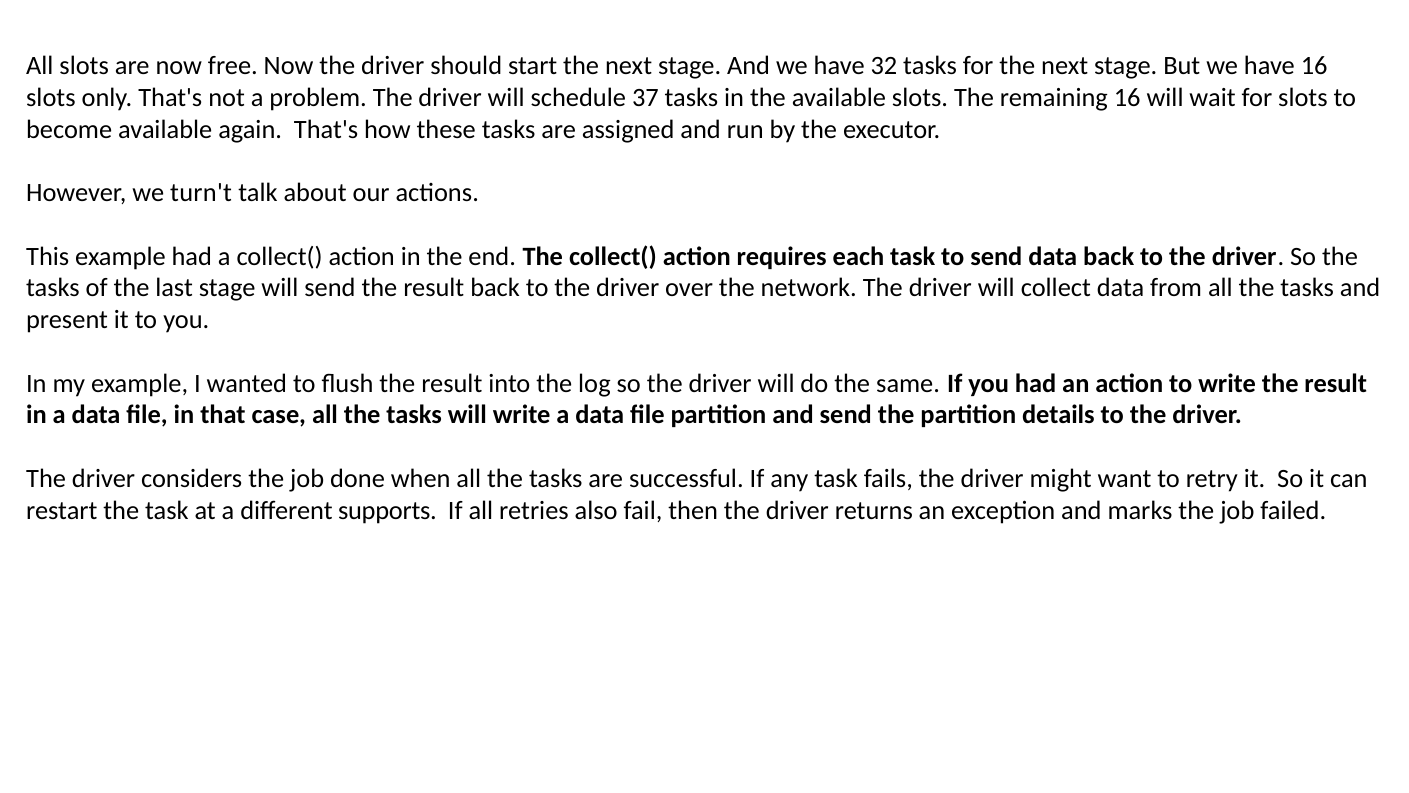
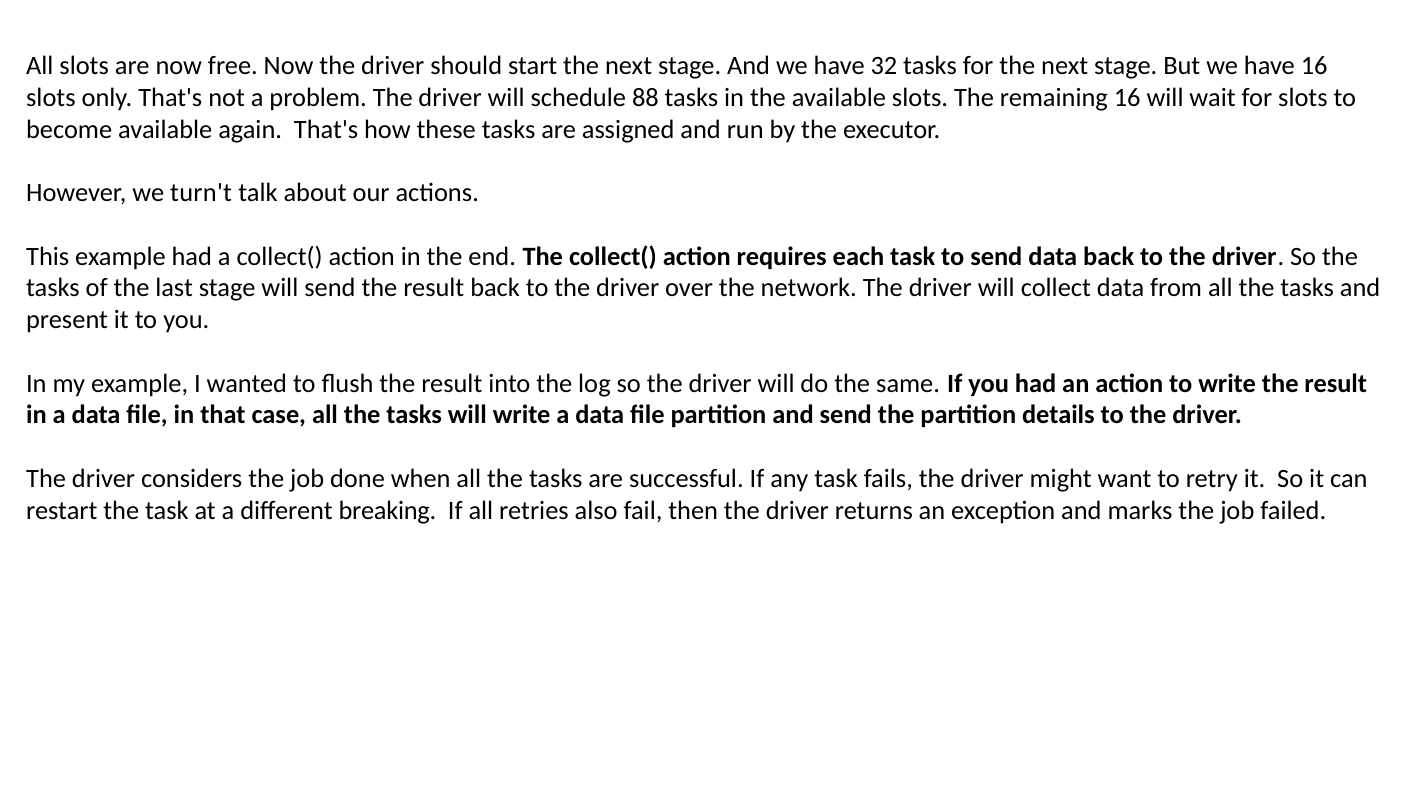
37: 37 -> 88
supports: supports -> breaking
